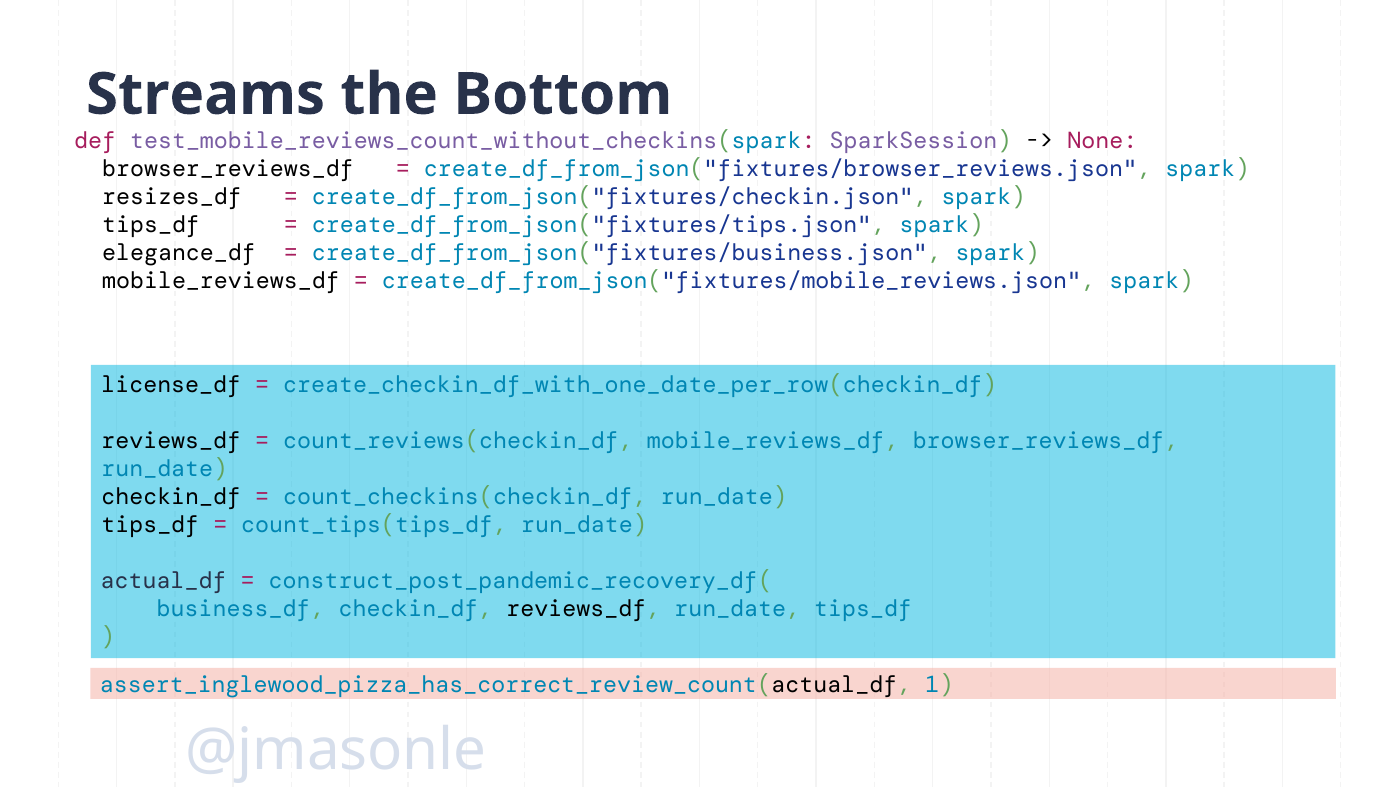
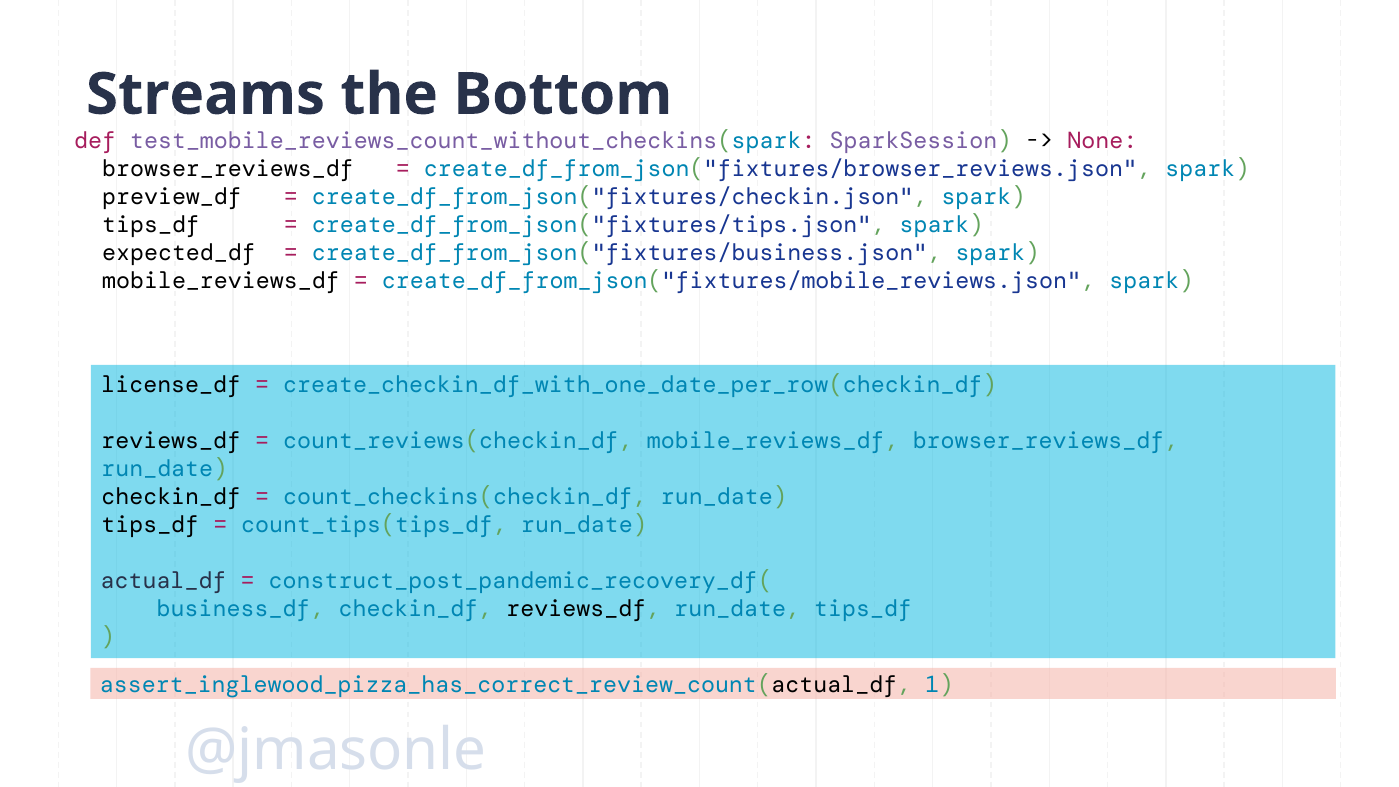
resizes_df: resizes_df -> preview_df
elegance_df: elegance_df -> expected_df
